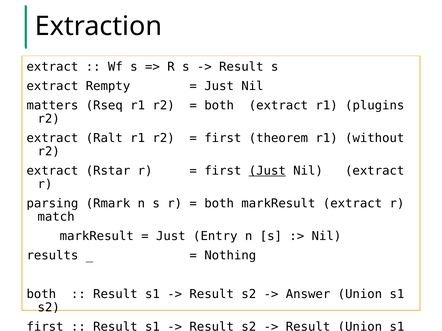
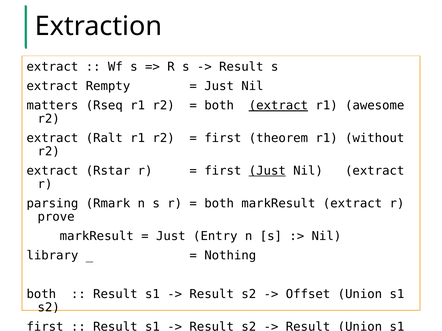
extract at (278, 106) underline: none -> present
plugins: plugins -> awesome
match: match -> prove
results: results -> library
Answer: Answer -> Offset
